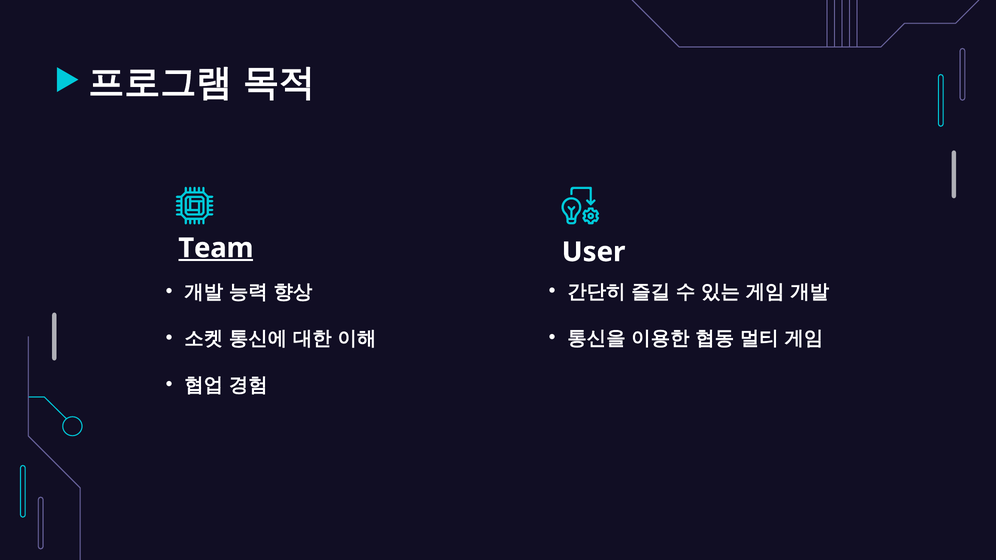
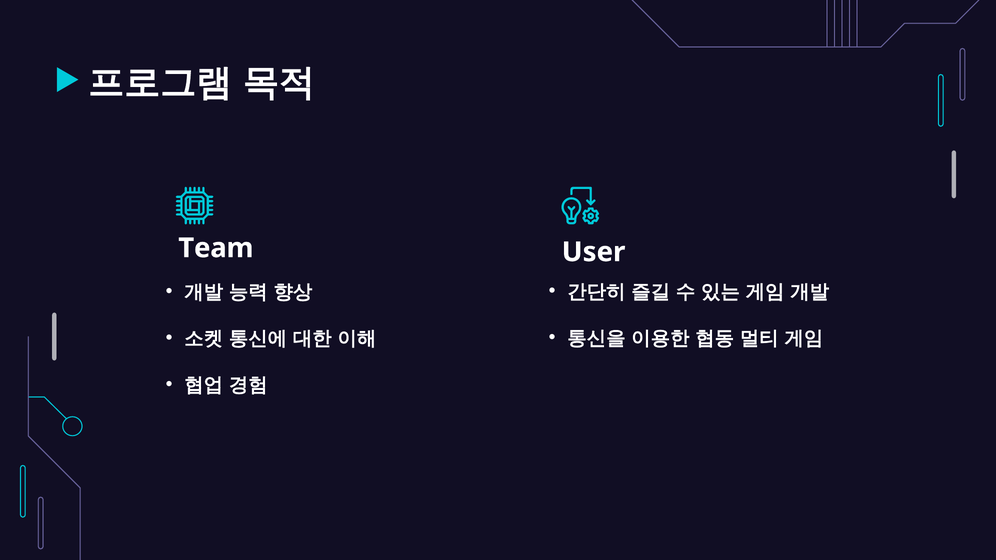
Team underline: present -> none
